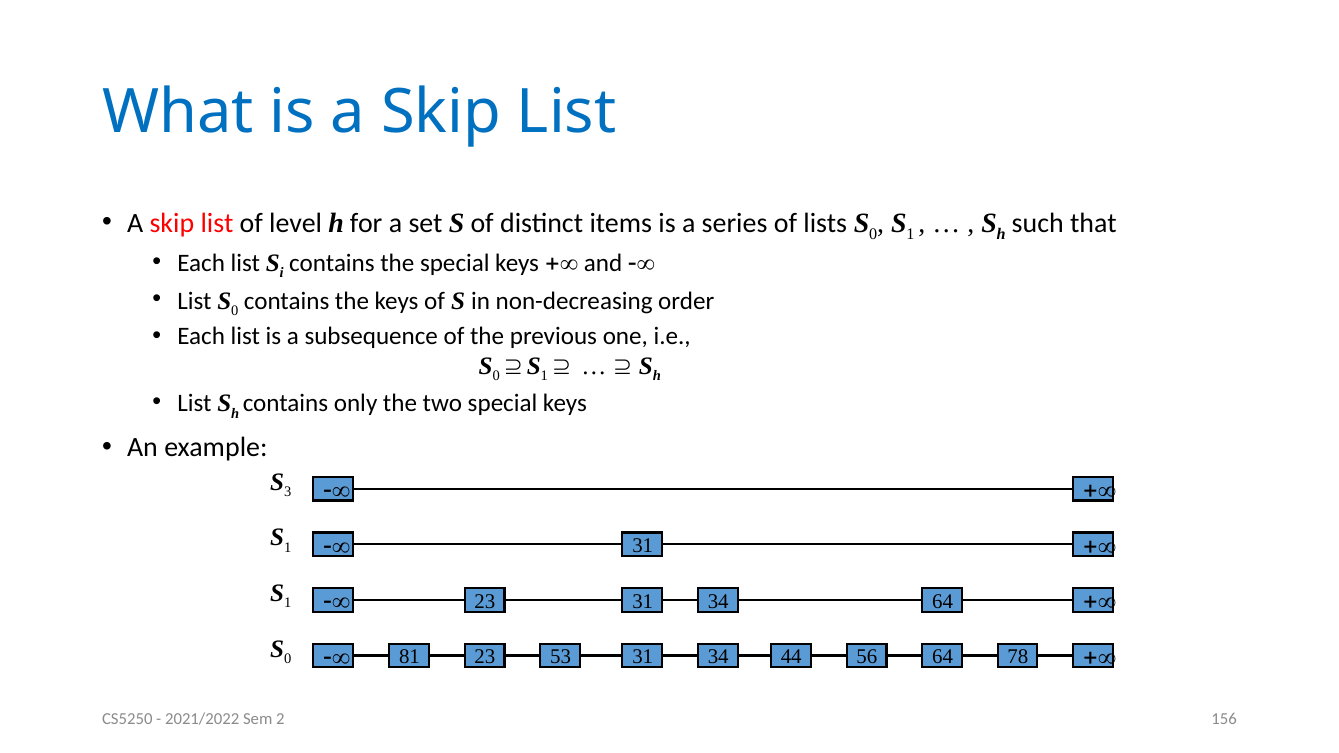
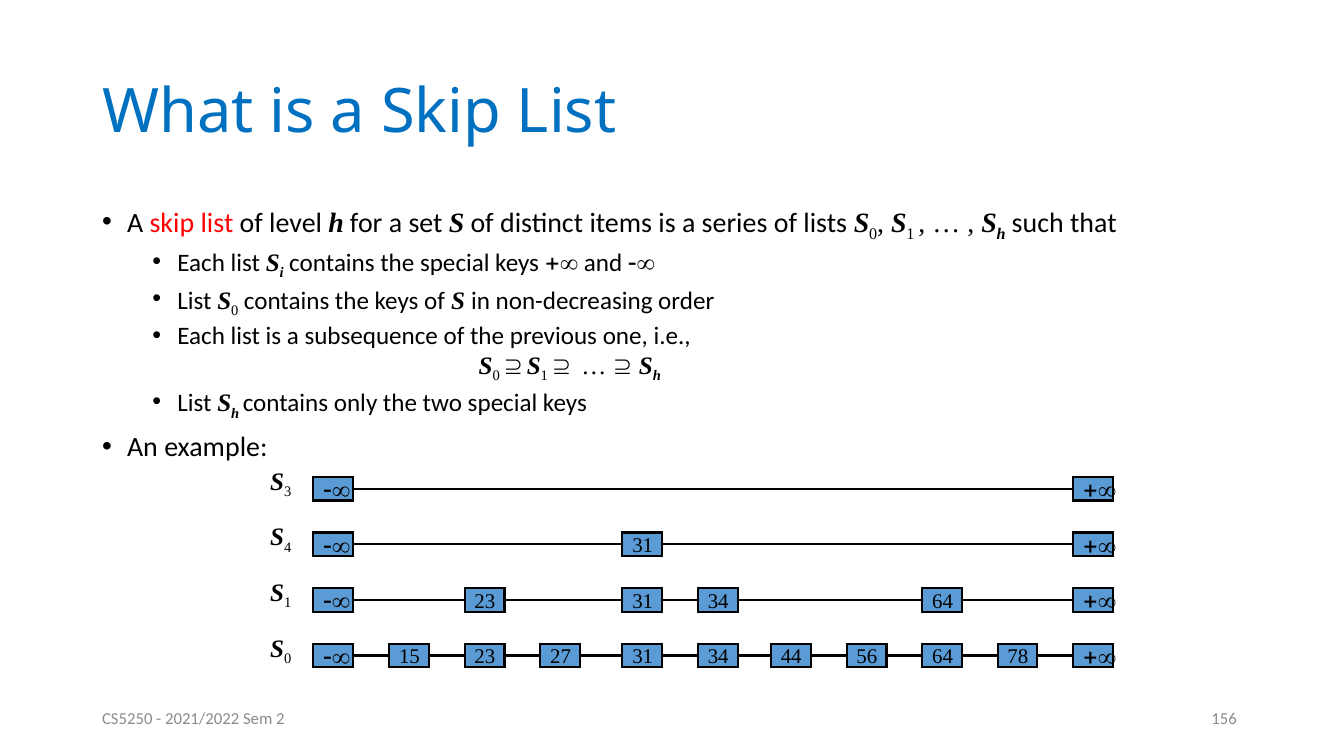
1 at (288, 548): 1 -> 4
81: 81 -> 15
53: 53 -> 27
